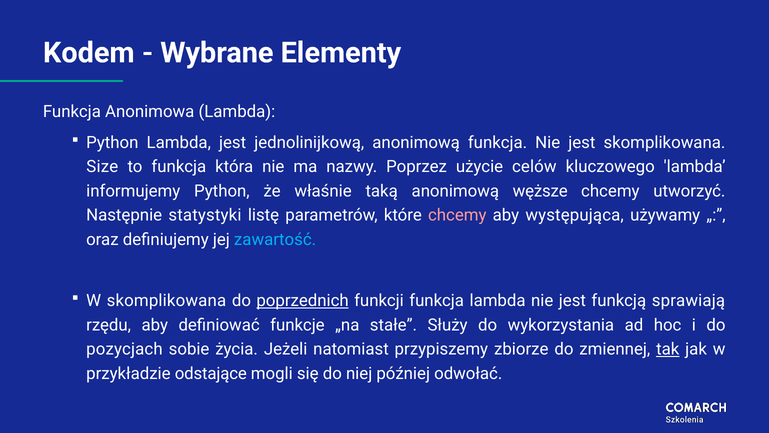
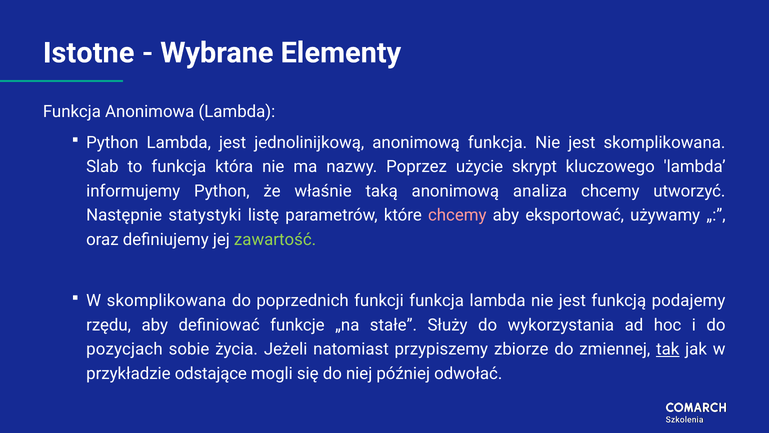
Kodem: Kodem -> Istotne
Size: Size -> Slab
celów: celów -> skrypt
węższe: węższe -> analiza
występująca: występująca -> eksportować
zawartość colour: light blue -> light green
poprzednich underline: present -> none
sprawiają: sprawiają -> podajemy
